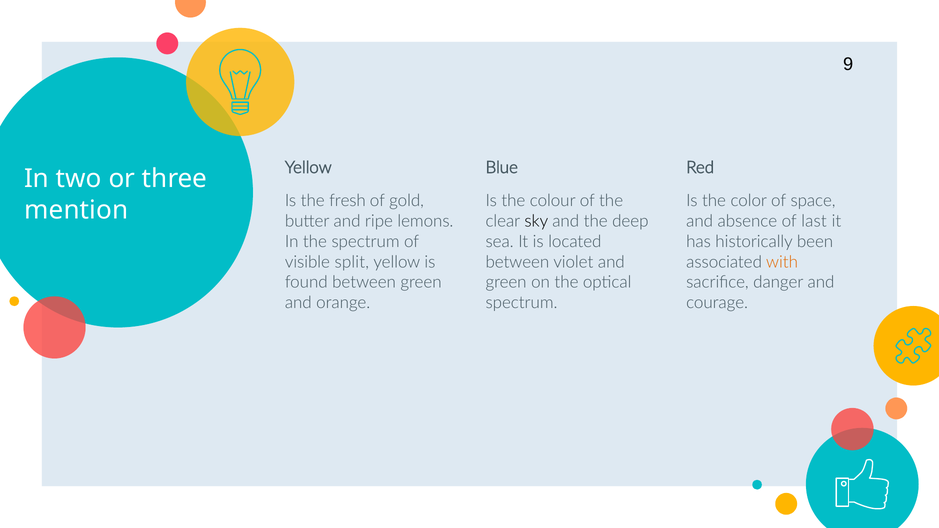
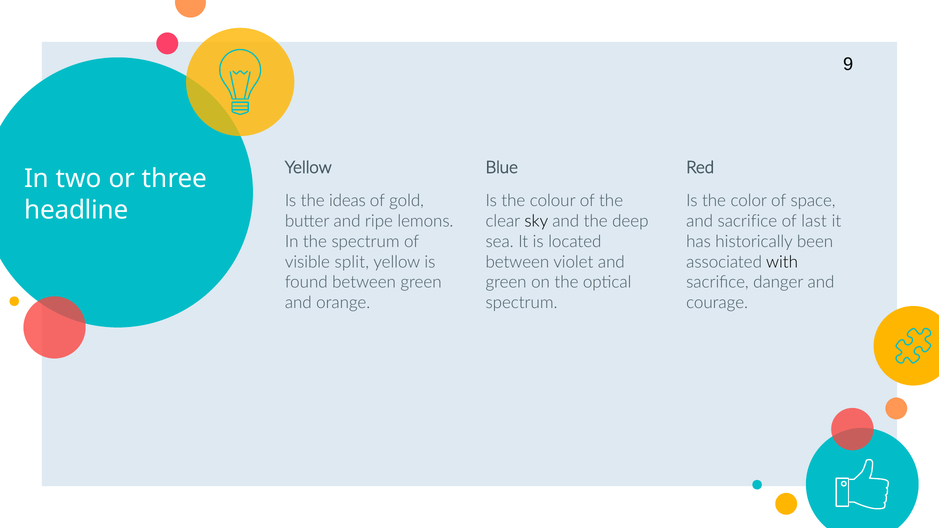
fresh: fresh -> ideas
mention: mention -> headline
and absence: absence -> sacrifice
with colour: orange -> black
